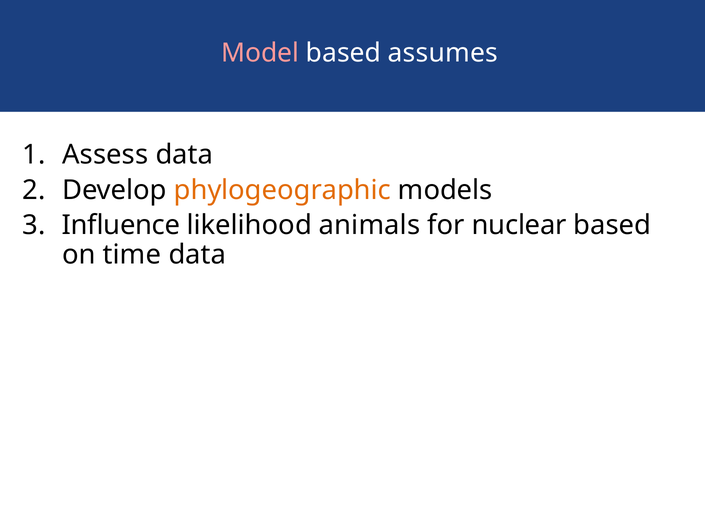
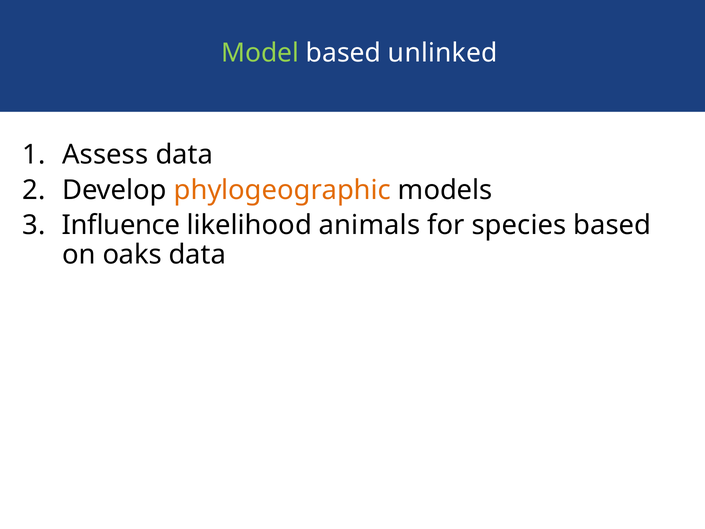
Model colour: pink -> light green
assumes: assumes -> unlinked
nuclear: nuclear -> species
time: time -> oaks
